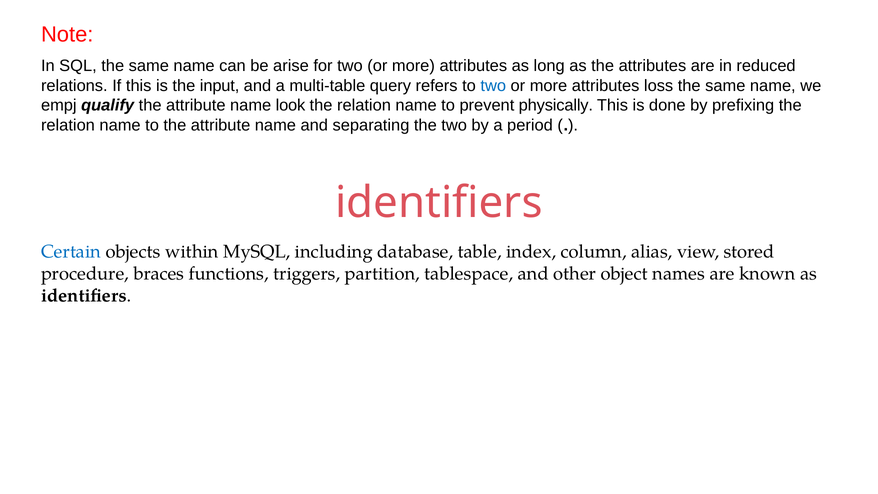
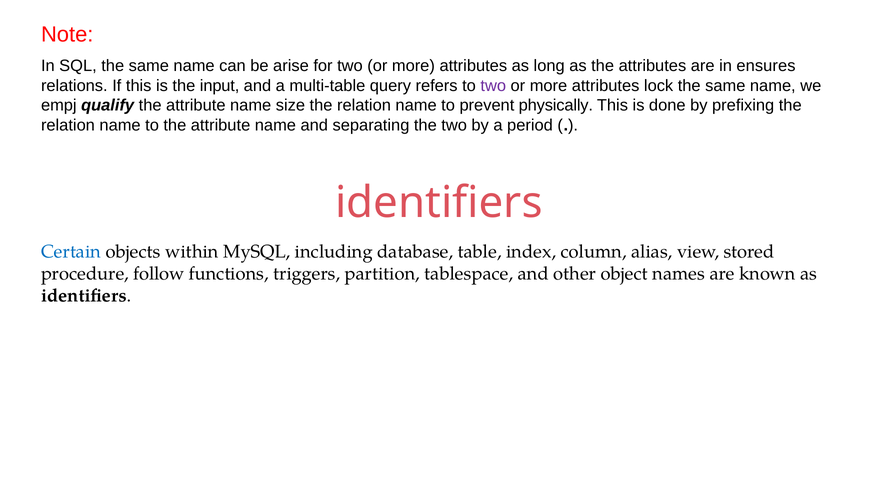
reduced: reduced -> ensures
two at (493, 86) colour: blue -> purple
loss: loss -> lock
look: look -> size
braces: braces -> follow
